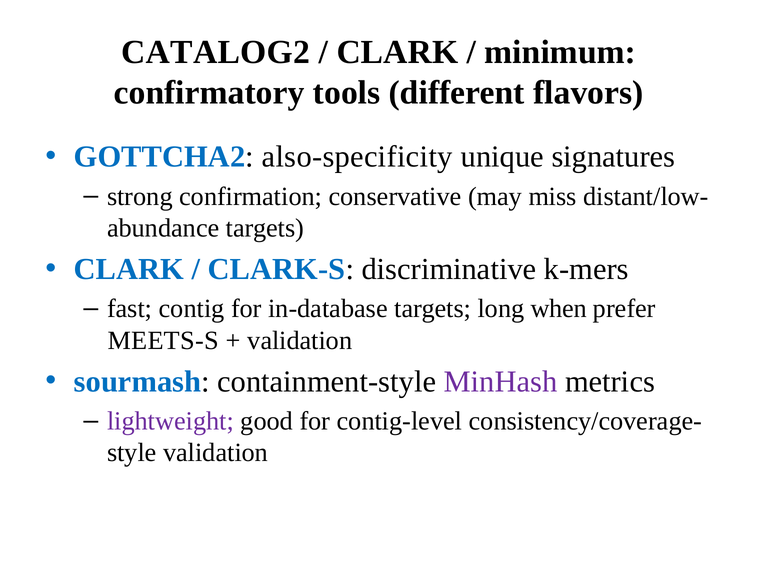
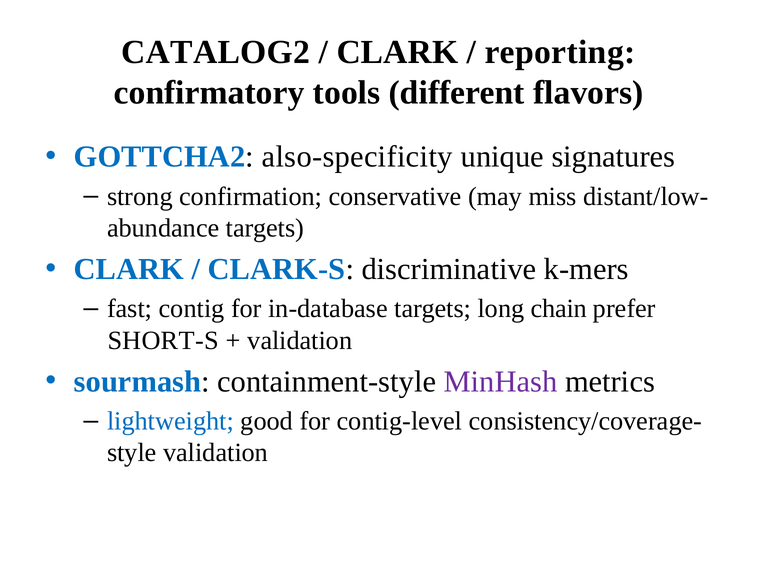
minimum: minimum -> reporting
when: when -> chain
MEETS-S: MEETS-S -> SHORT-S
lightweight colour: purple -> blue
